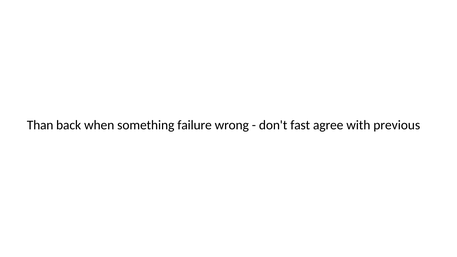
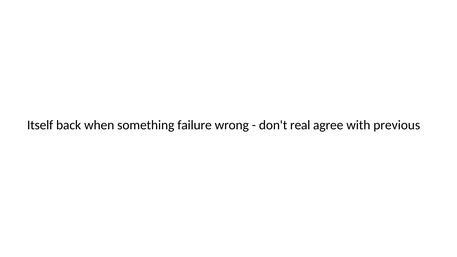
Than: Than -> Itself
fast: fast -> real
